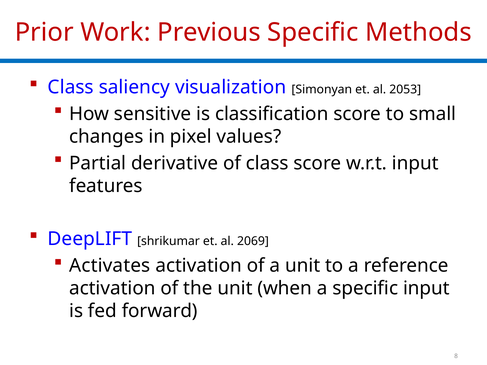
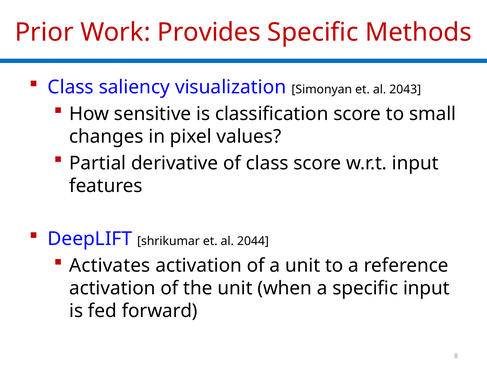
Previous: Previous -> Provides
2053: 2053 -> 2043
2069: 2069 -> 2044
